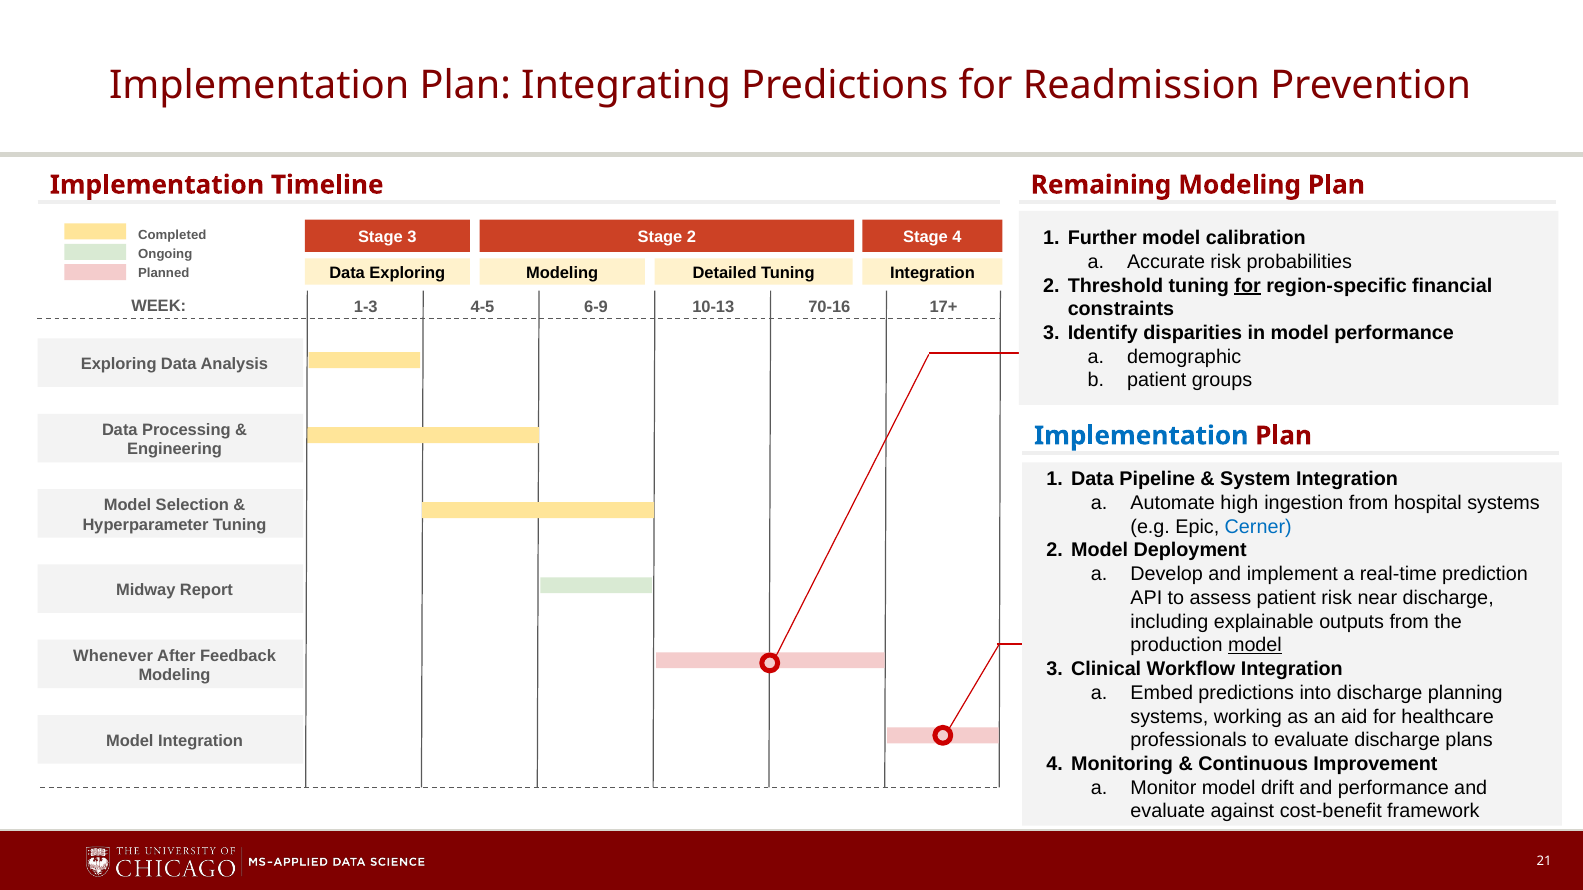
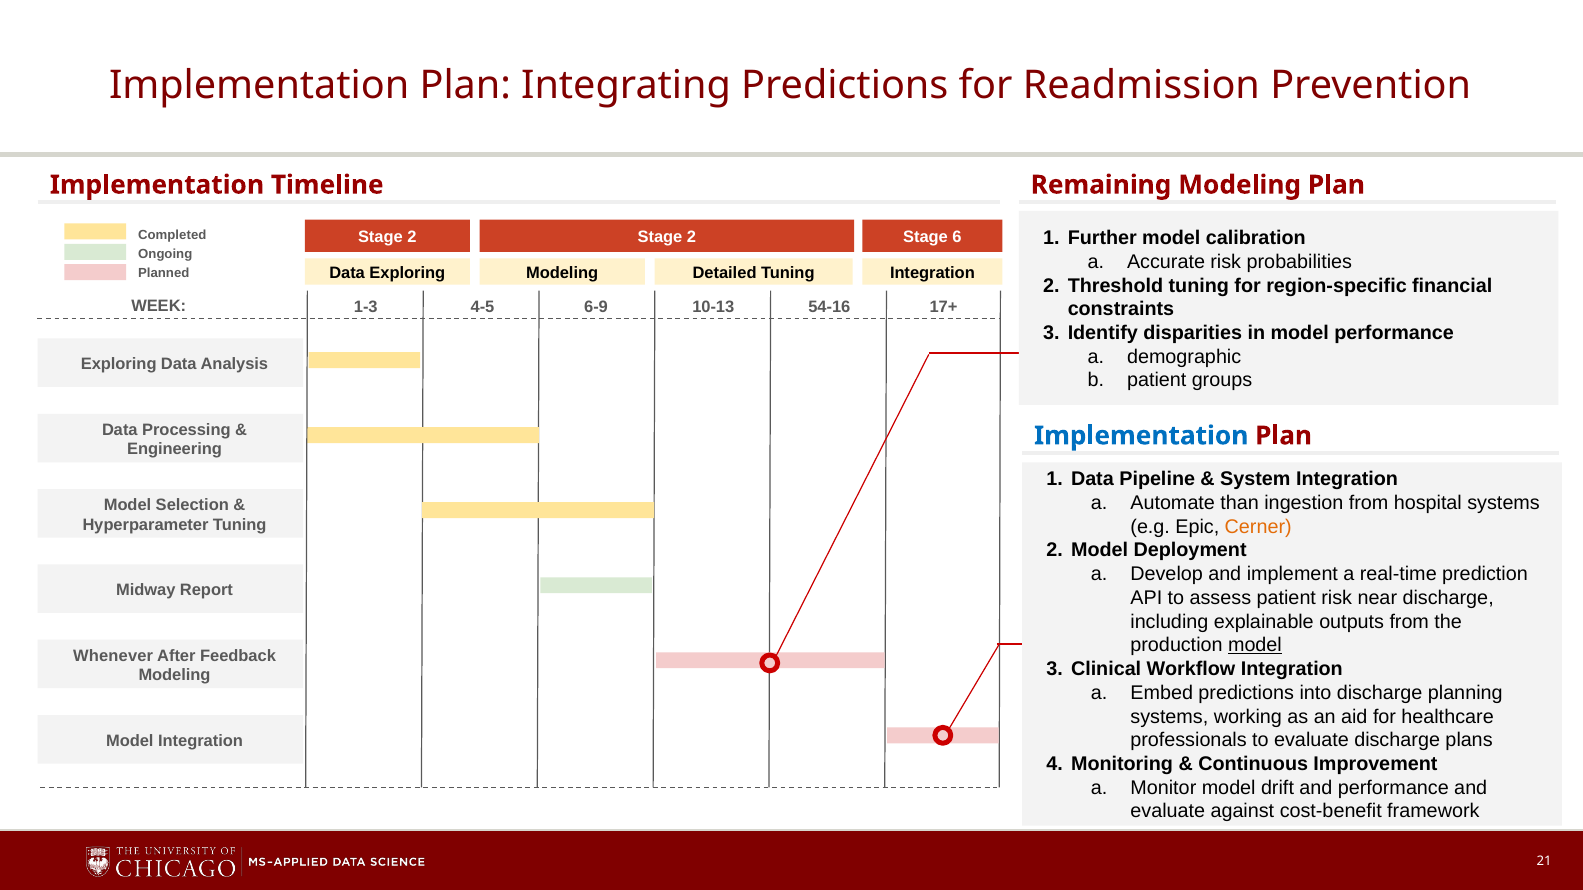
3 at (412, 237): 3 -> 2
Stage 4: 4 -> 6
for at (1248, 286) underline: present -> none
70-16: 70-16 -> 54-16
high: high -> than
Cerner colour: blue -> orange
